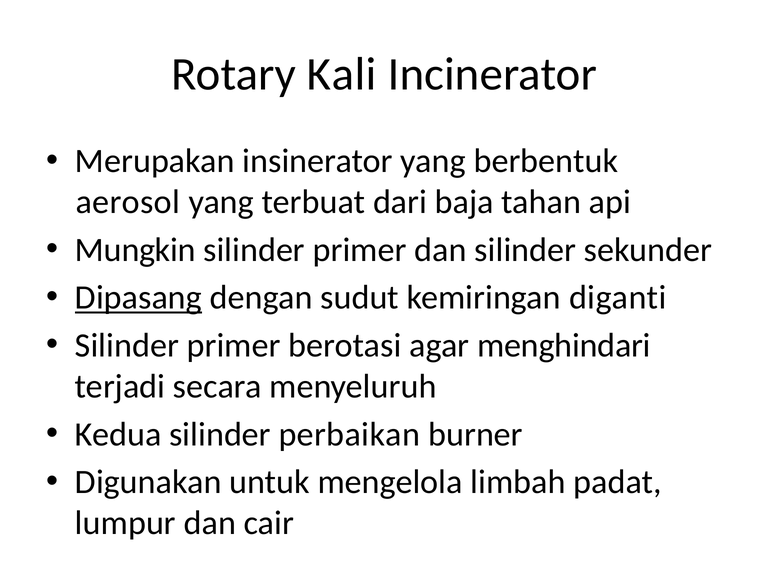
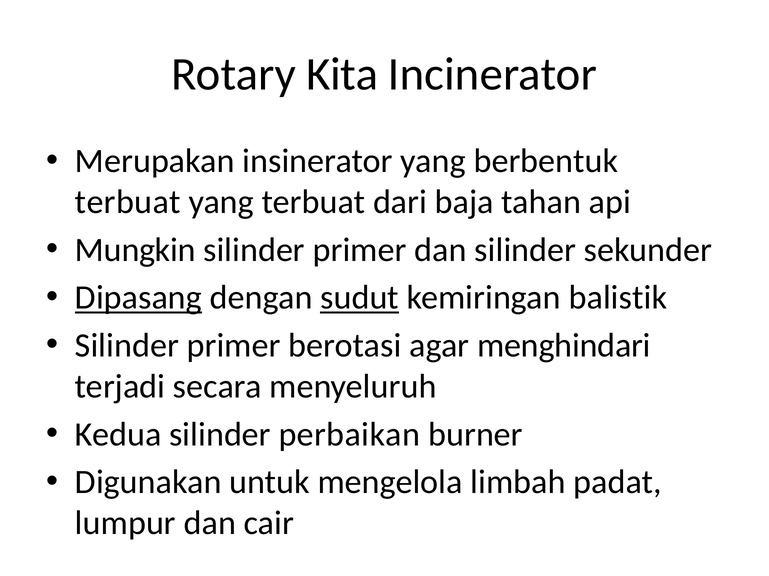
Kali: Kali -> Kita
aerosol at (128, 202): aerosol -> terbuat
sudut underline: none -> present
diganti: diganti -> balistik
